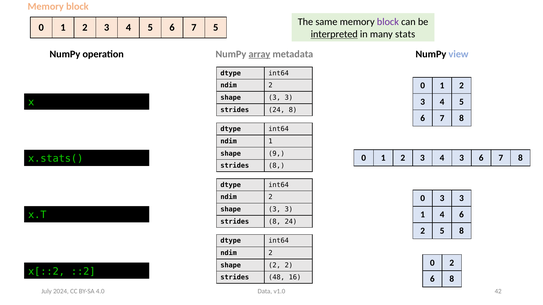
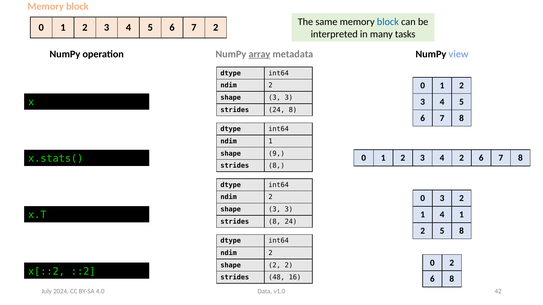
block at (388, 22) colour: purple -> blue
7 5: 5 -> 2
interpreted underline: present -> none
stats: stats -> tasks
4 3: 3 -> 2
0 3 3: 3 -> 2
4 6: 6 -> 1
